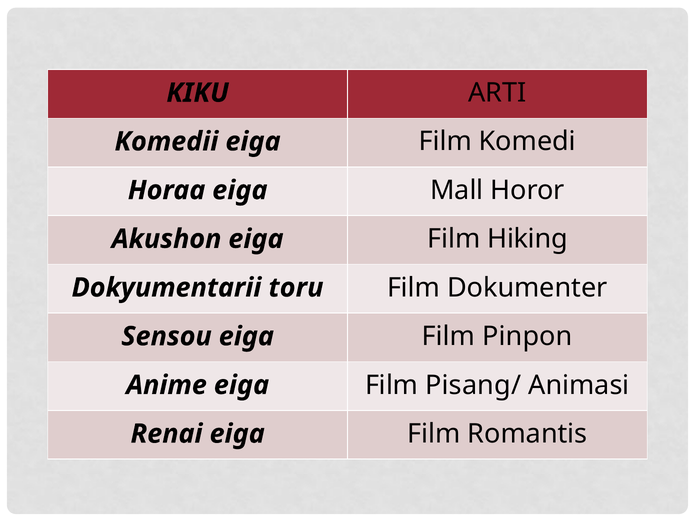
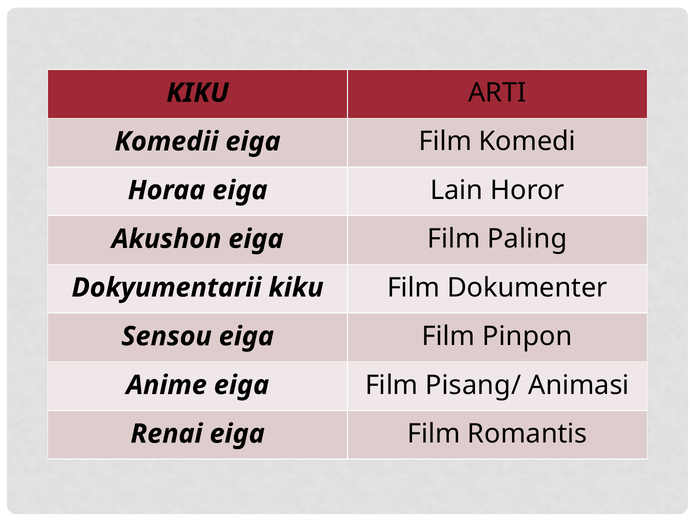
Mall: Mall -> Lain
Hiking: Hiking -> Paling
Dokyumentarii toru: toru -> kiku
